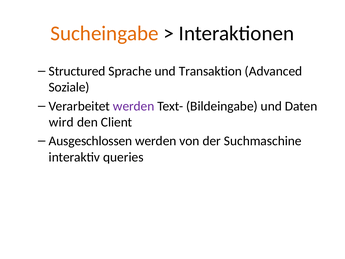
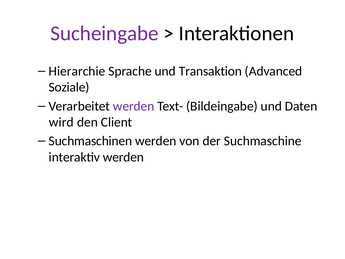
Sucheingabe colour: orange -> purple
Structured: Structured -> Hierarchie
Ausgeschlossen: Ausgeschlossen -> Suchmaschinen
interaktiv queries: queries -> werden
